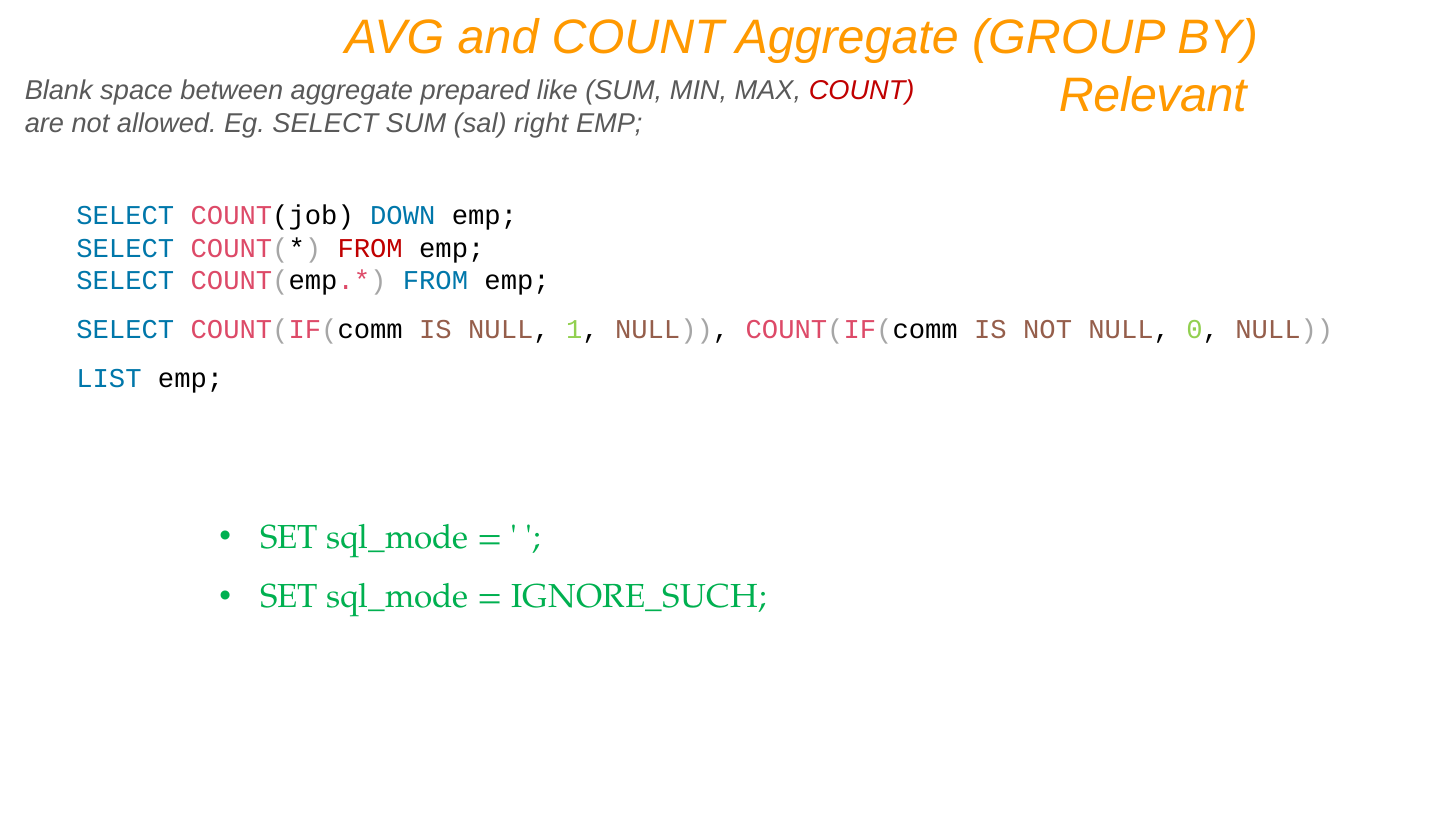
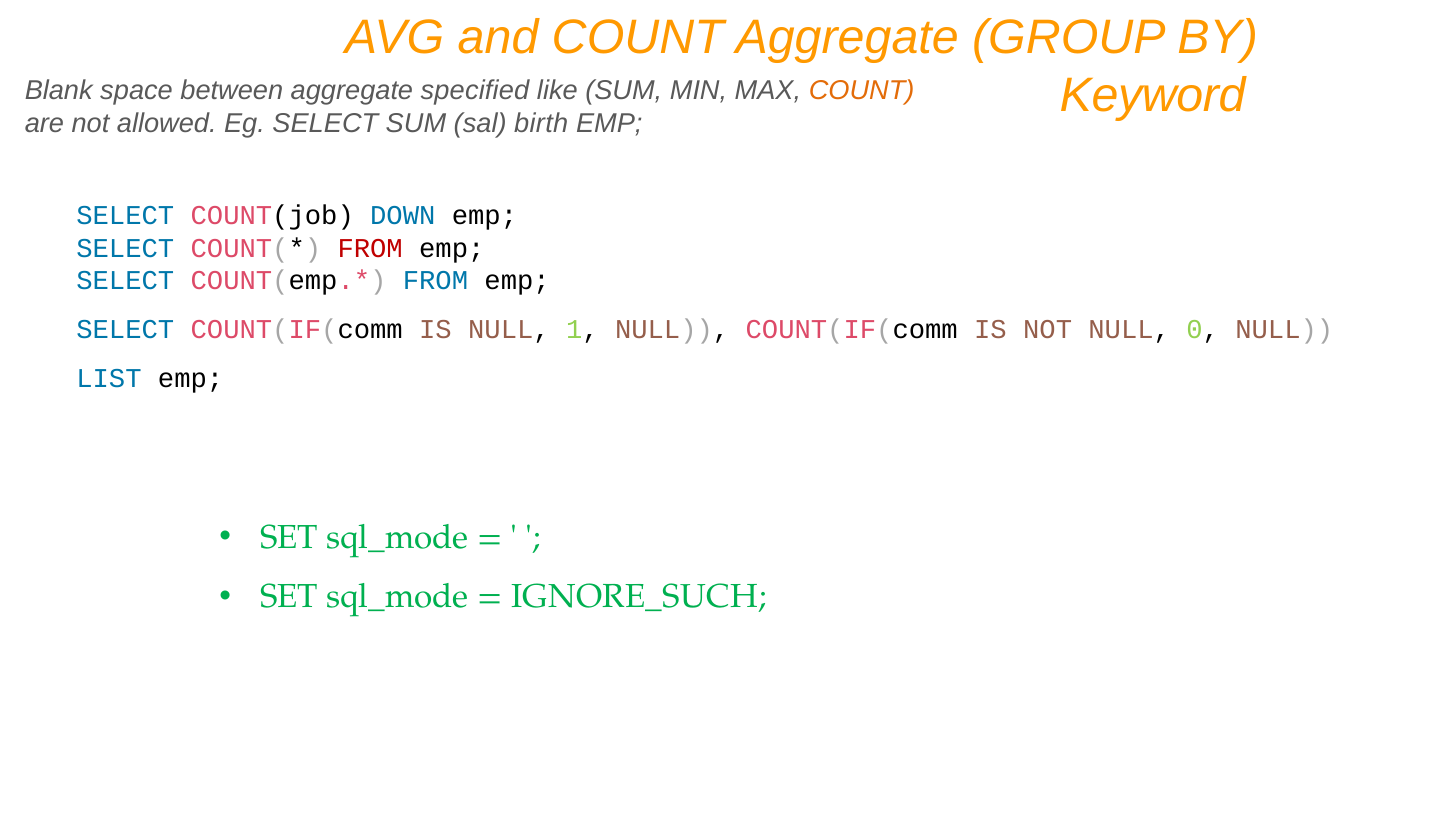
Relevant: Relevant -> Keyword
prepared: prepared -> specified
COUNT at (862, 91) colour: red -> orange
right: right -> birth
